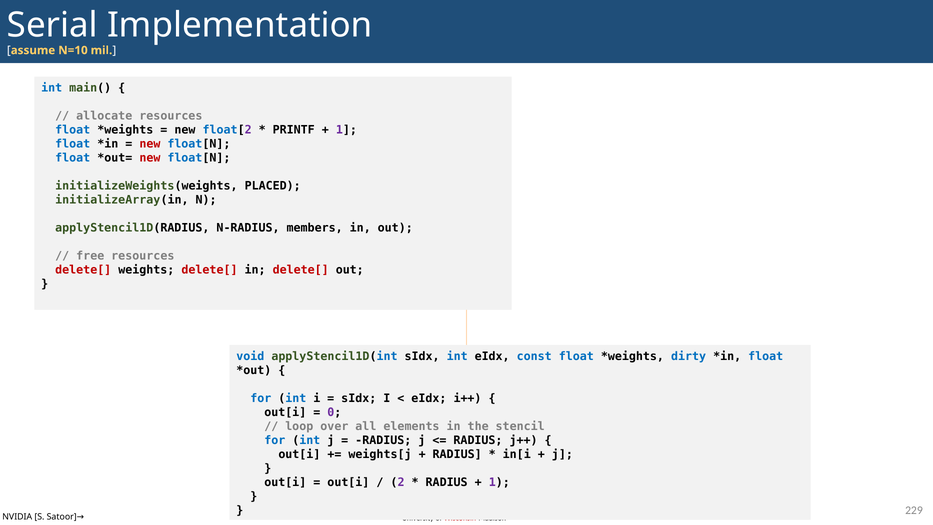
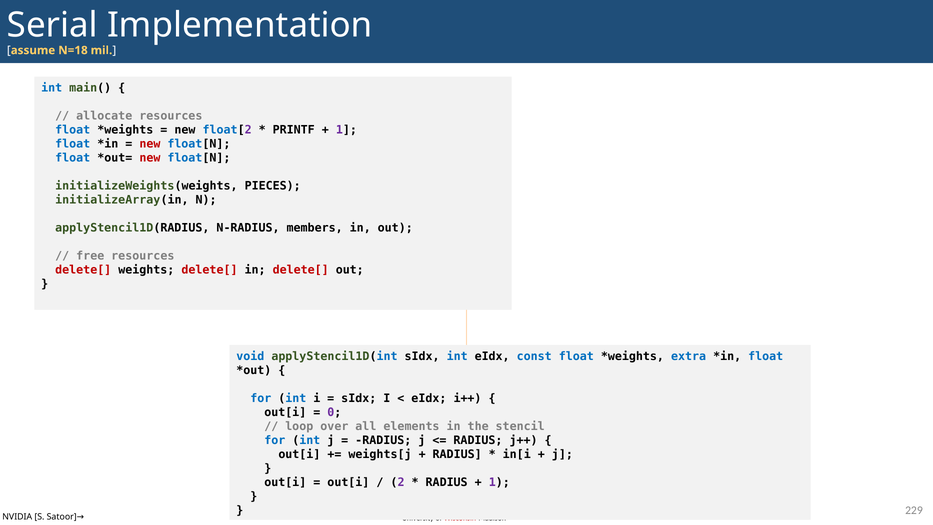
N=10: N=10 -> N=18
PLACED: PLACED -> PIECES
dirty: dirty -> extra
